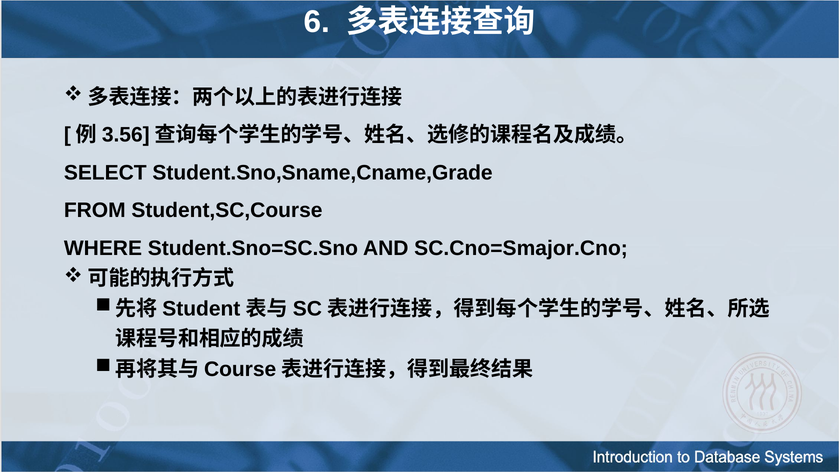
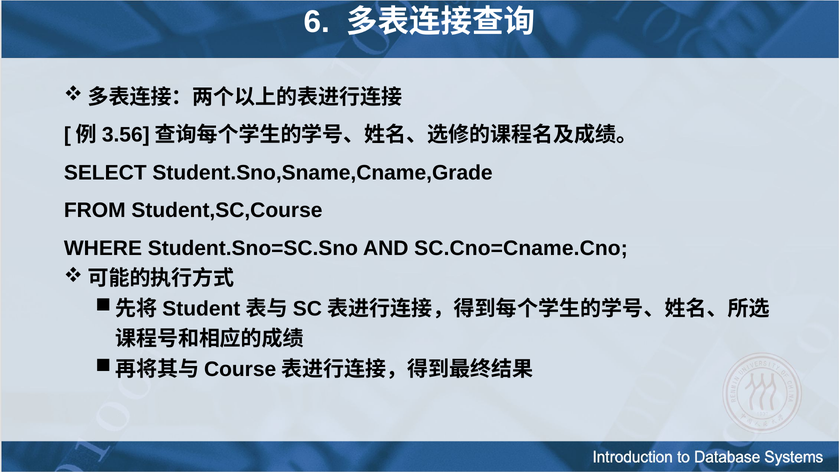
SC.Cno=Smajor.Cno: SC.Cno=Smajor.Cno -> SC.Cno=Cname.Cno
